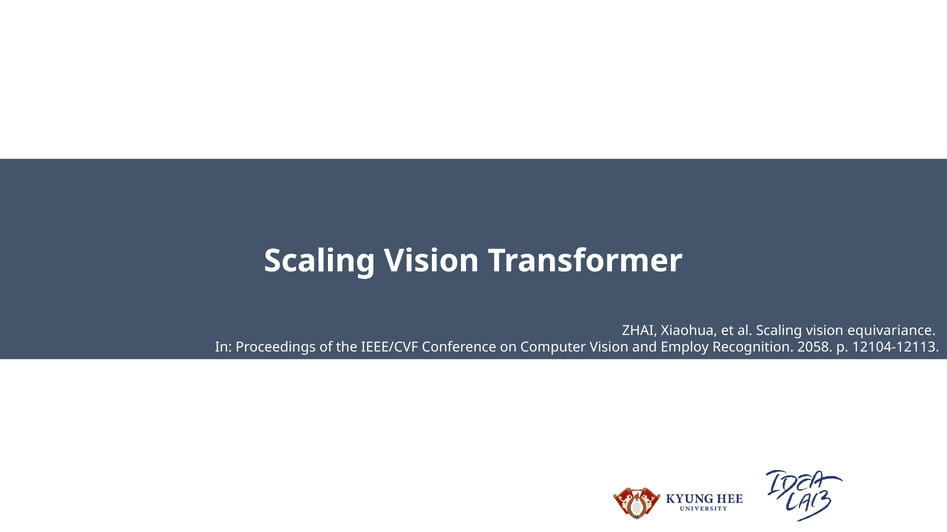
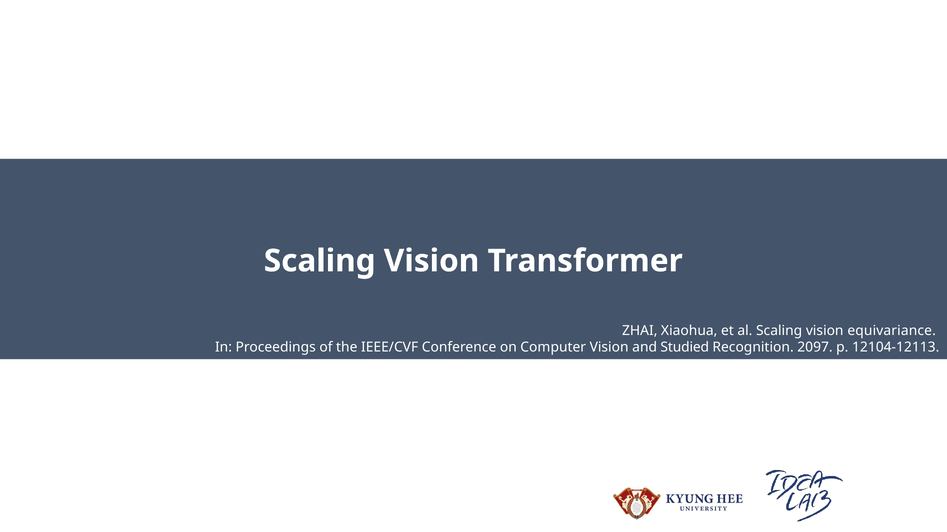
Employ: Employ -> Studied
2058: 2058 -> 2097
